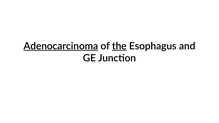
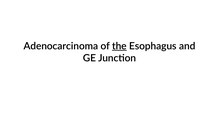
Adenocarcinoma underline: present -> none
